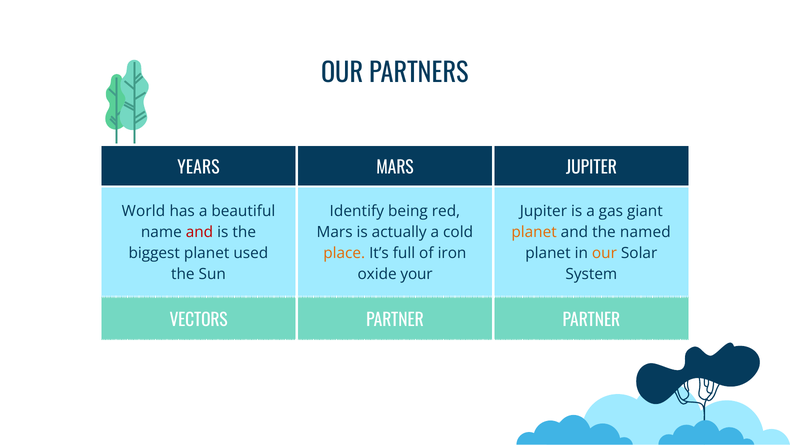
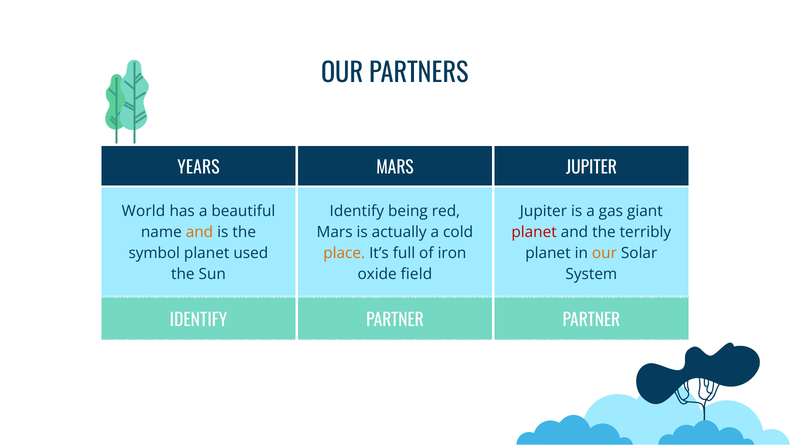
and at (199, 232) colour: red -> orange
planet at (534, 232) colour: orange -> red
named: named -> terribly
biggest: biggest -> symbol
your: your -> field
VECTORS at (199, 320): VECTORS -> IDENTIFY
